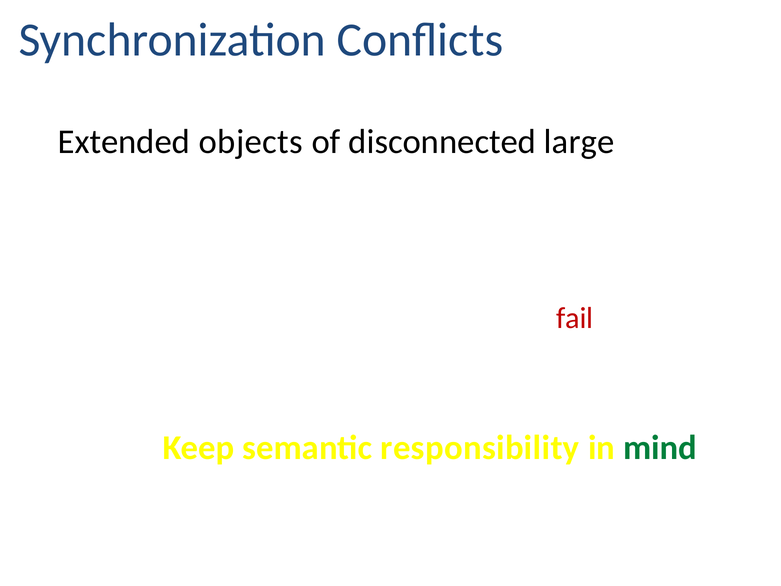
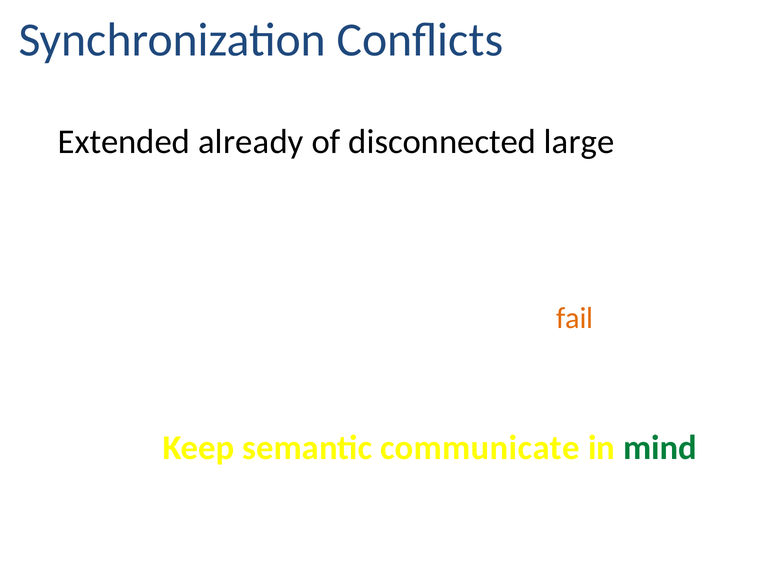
objects: objects -> already
fail colour: red -> orange
responsibility: responsibility -> communicate
